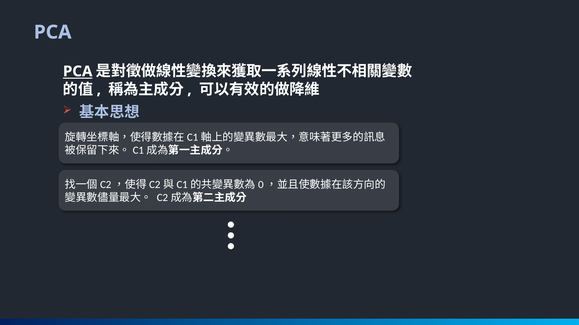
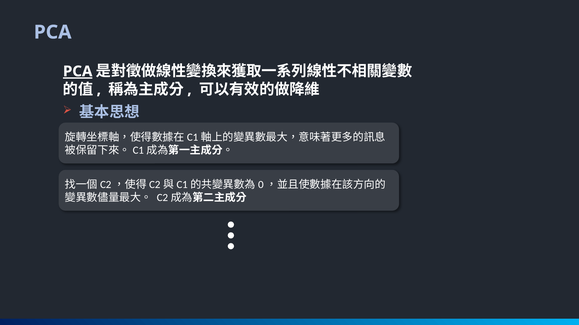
PCA at (78, 71) underline: none -> present
